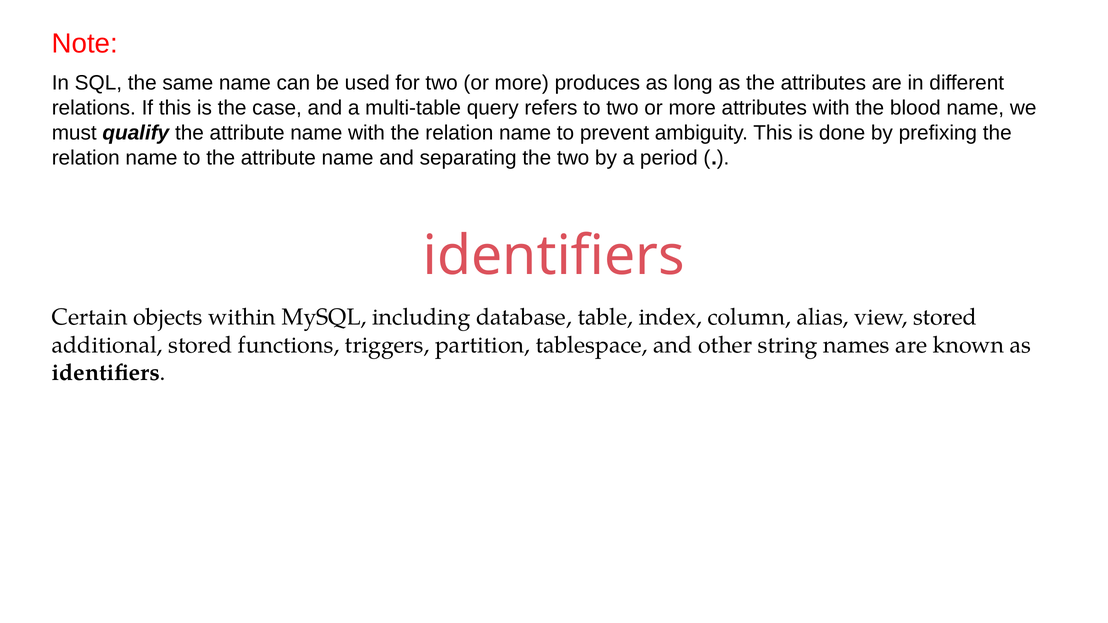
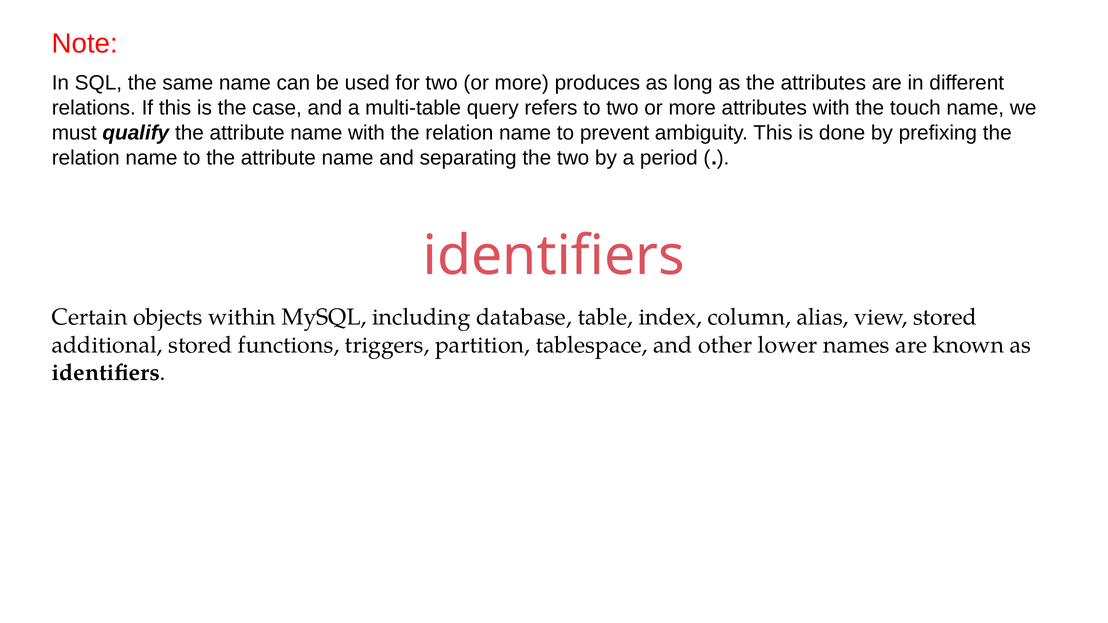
blood: blood -> touch
string: string -> lower
